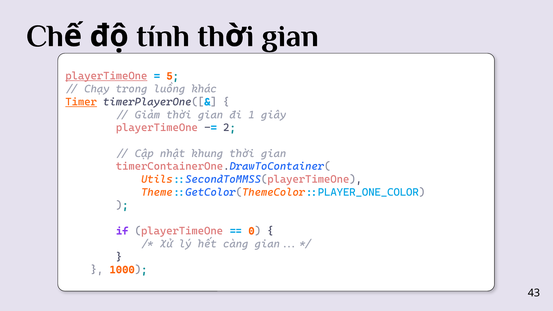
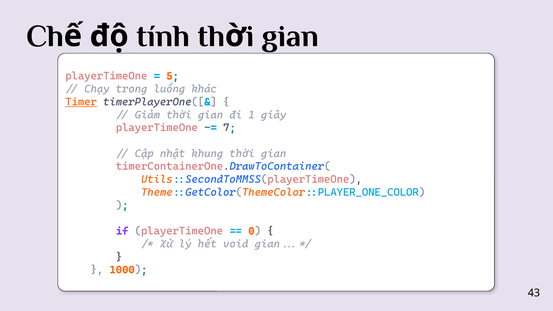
playerTimeOne at (106, 76) underline: present -> none
2: 2 -> 7
càng: càng -> void
